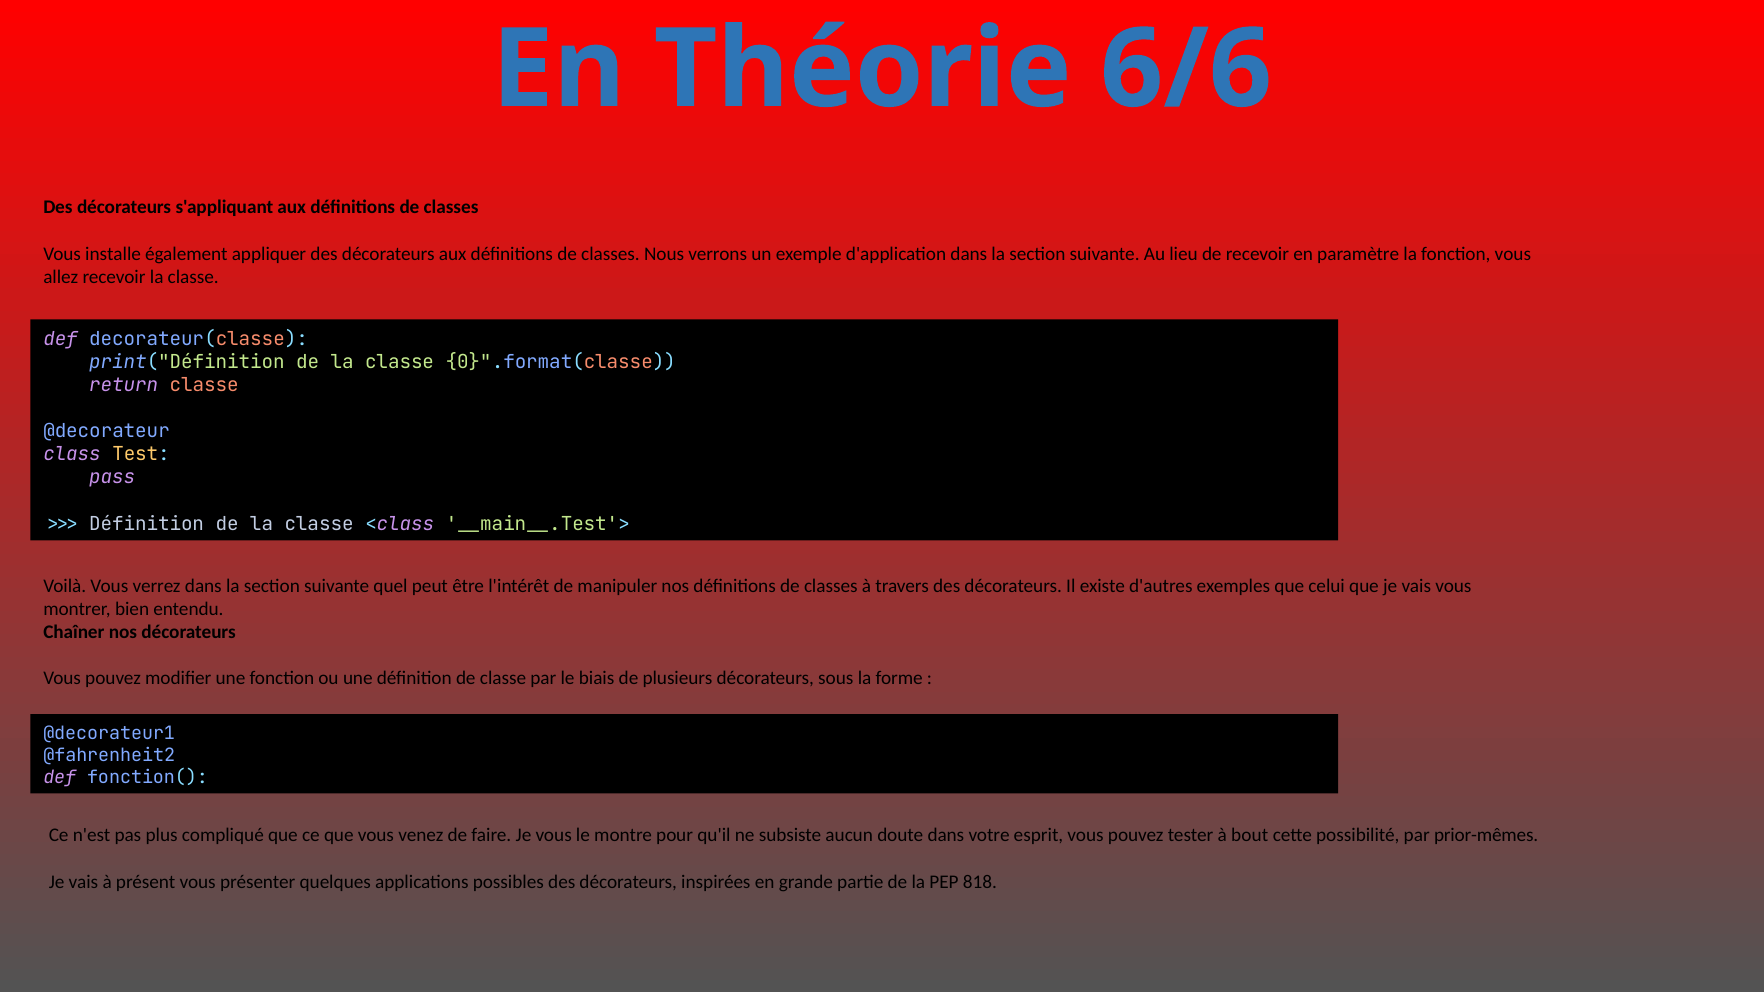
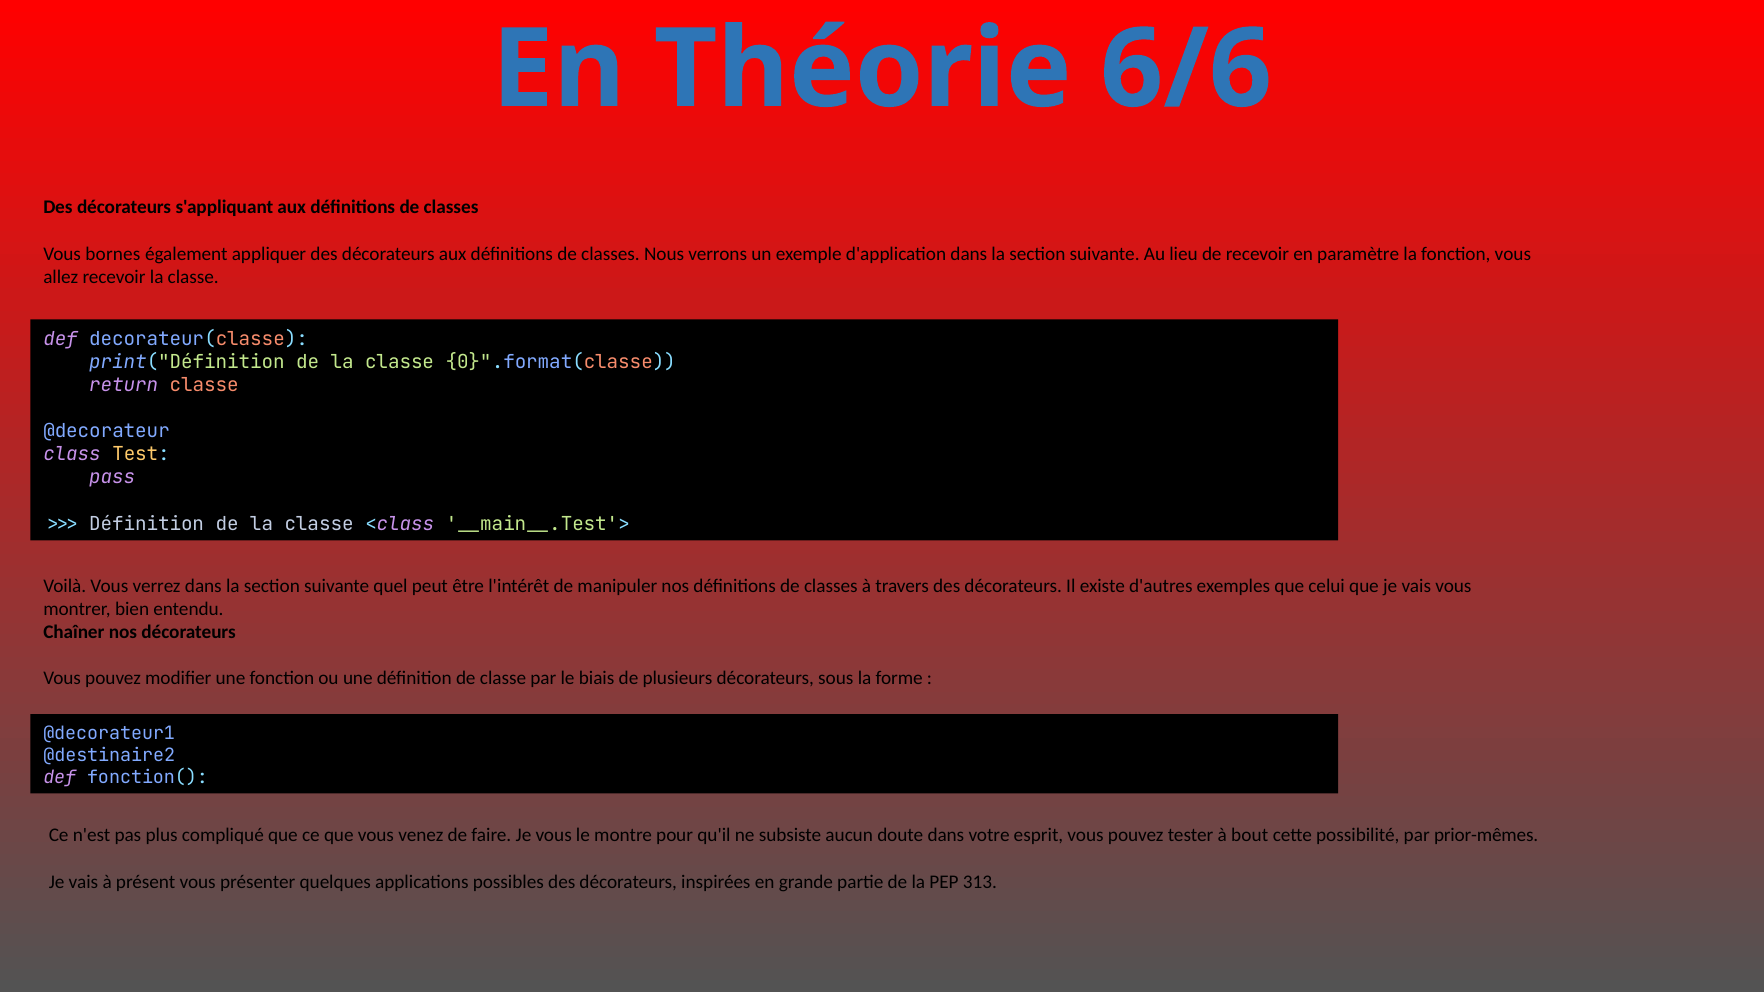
installe: installe -> bornes
@fahrenheit2: @fahrenheit2 -> @destinaire2
818: 818 -> 313
